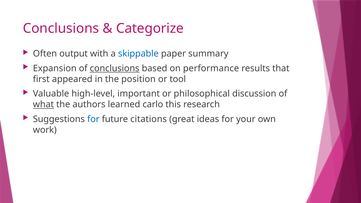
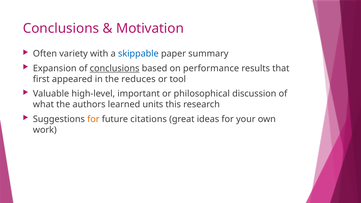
Categorize: Categorize -> Motivation
output: output -> variety
position: position -> reduces
what underline: present -> none
carlo: carlo -> units
for at (93, 119) colour: blue -> orange
